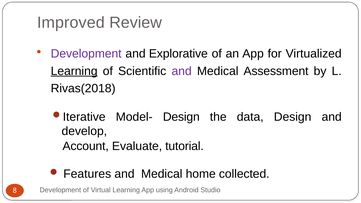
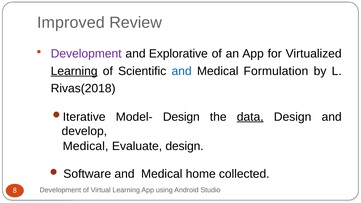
and at (182, 71) colour: purple -> blue
Assessment: Assessment -> Formulation
data underline: none -> present
Account at (86, 146): Account -> Medical
Evaluate tutorial: tutorial -> design
Features: Features -> Software
